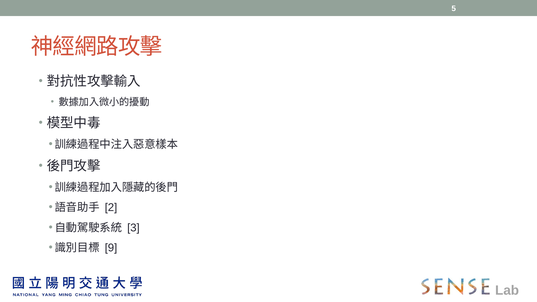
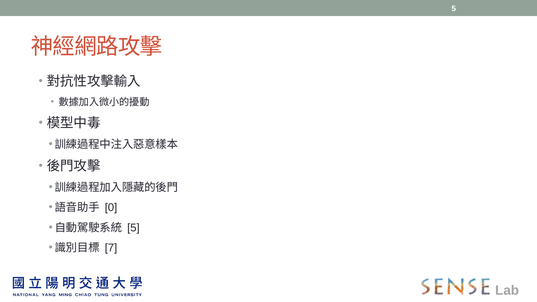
2: 2 -> 0
3 at (133, 228): 3 -> 5
9: 9 -> 7
